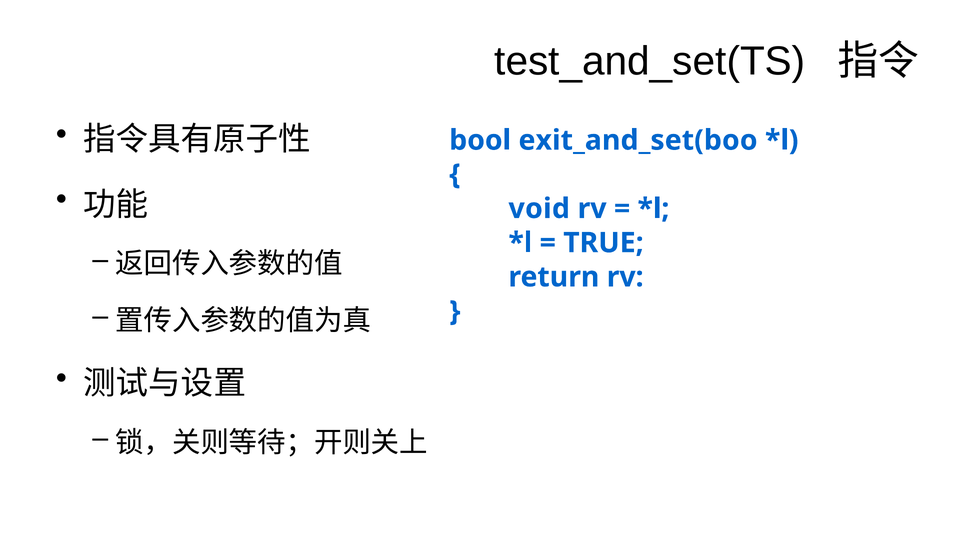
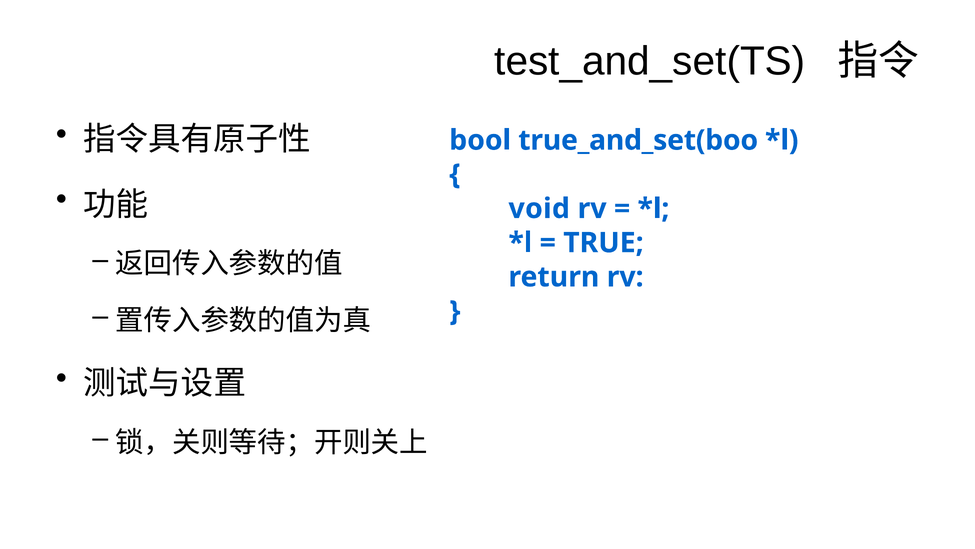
exit_and_set(boo: exit_and_set(boo -> true_and_set(boo
